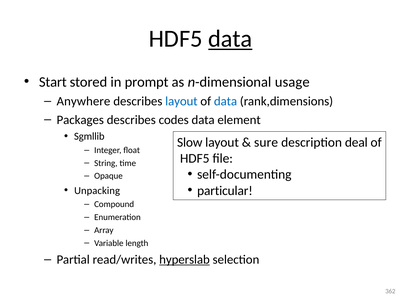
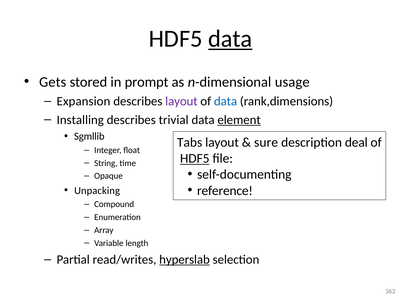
Start: Start -> Gets
Anywhere: Anywhere -> Expansion
layout at (181, 101) colour: blue -> purple
Packages: Packages -> Installing
codes: codes -> trivial
element underline: none -> present
Slow: Slow -> Tabs
HDF5 at (195, 158) underline: none -> present
particular: particular -> reference
